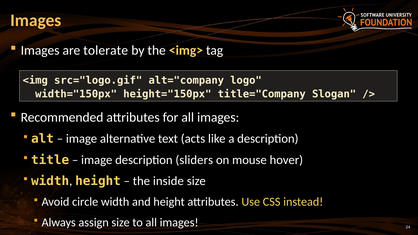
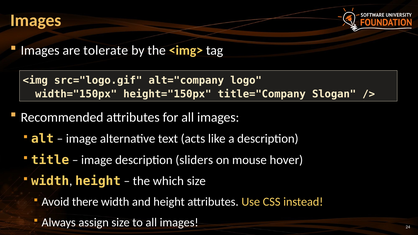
inside: inside -> which
circle: circle -> there
